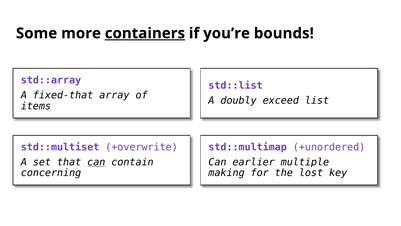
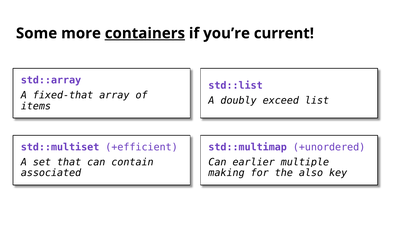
bounds: bounds -> current
+overwrite: +overwrite -> +efficient
can at (96, 162) underline: present -> none
concerning: concerning -> associated
lost: lost -> also
